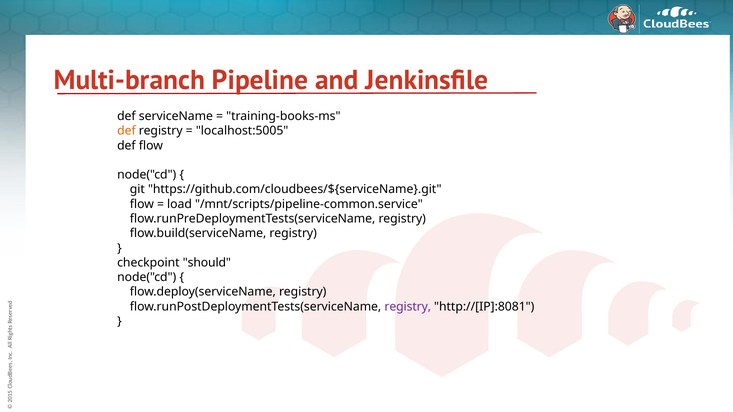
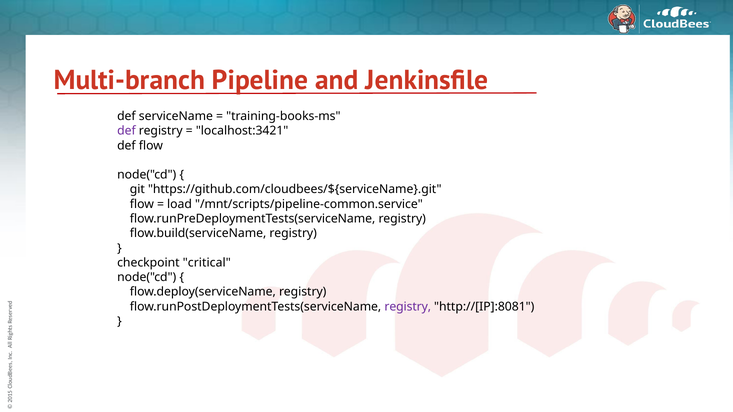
def at (126, 131) colour: orange -> purple
localhost:5005: localhost:5005 -> localhost:3421
should: should -> critical
